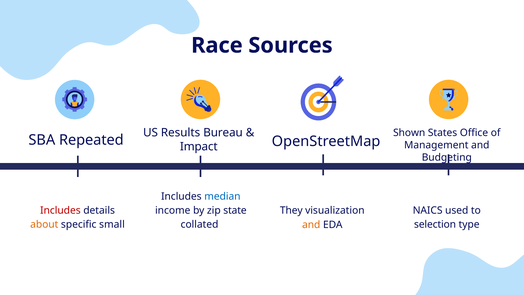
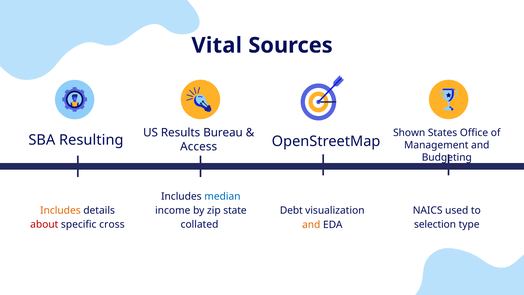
Race: Race -> Vital
Repeated: Repeated -> Resulting
Impact: Impact -> Access
Includes at (60, 210) colour: red -> orange
They: They -> Debt
about colour: orange -> red
small: small -> cross
